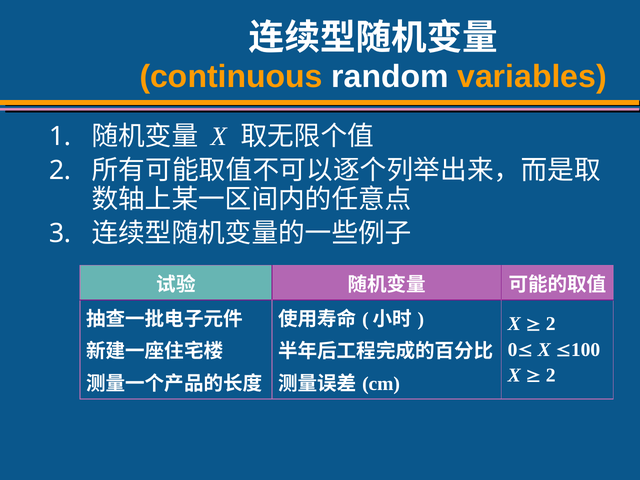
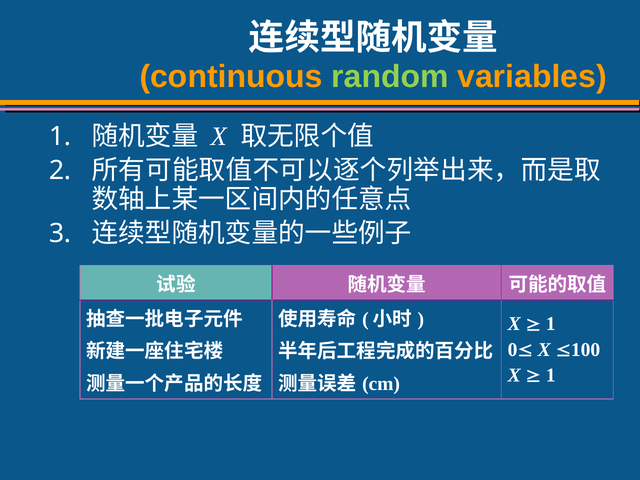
random colour: white -> light green
2 at (551, 324): 2 -> 1
2 at (551, 375): 2 -> 1
